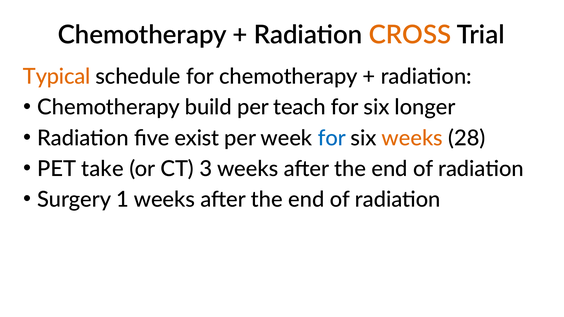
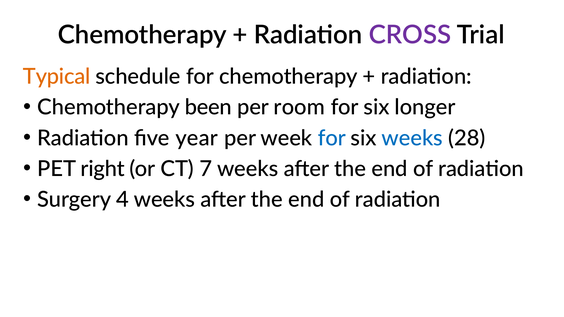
CROSS colour: orange -> purple
build: build -> been
teach: teach -> room
exist: exist -> year
weeks at (412, 138) colour: orange -> blue
take: take -> right
3: 3 -> 7
1: 1 -> 4
